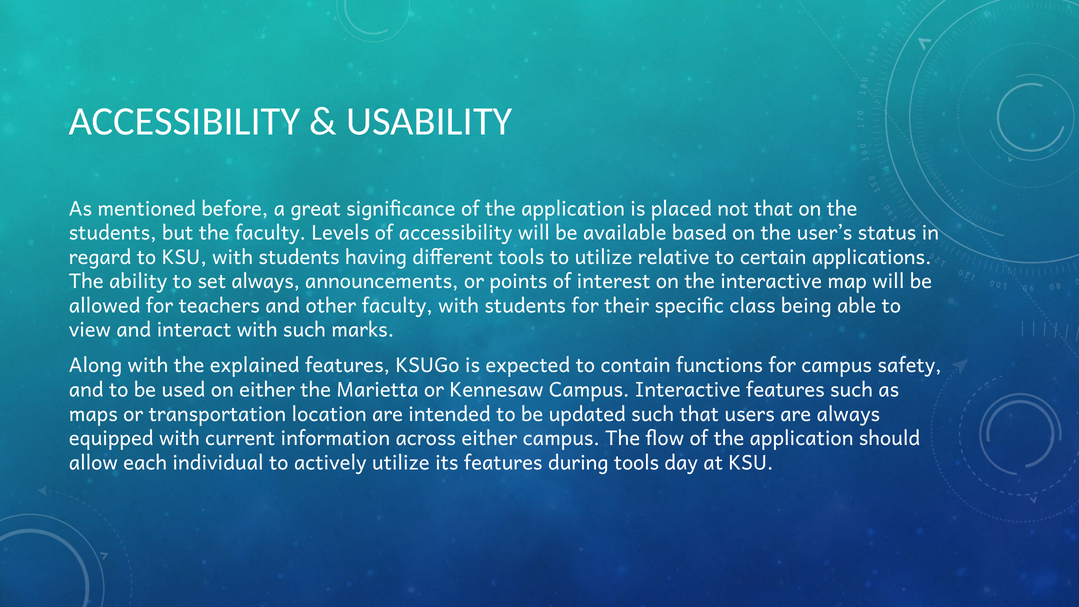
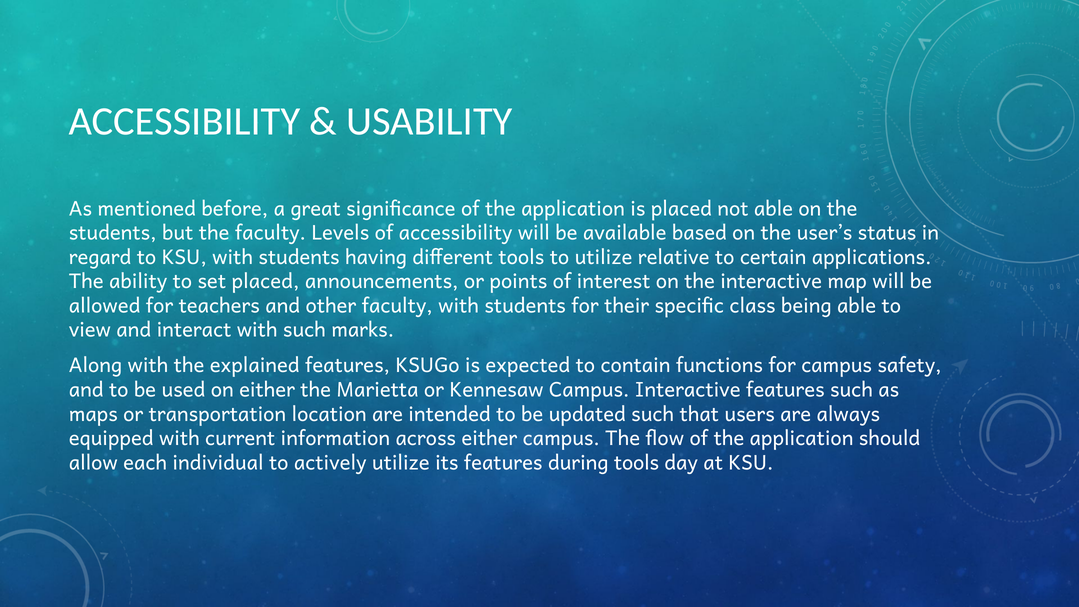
not that: that -> able
set always: always -> placed
